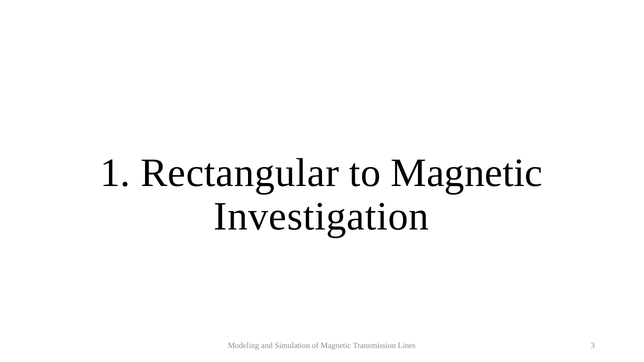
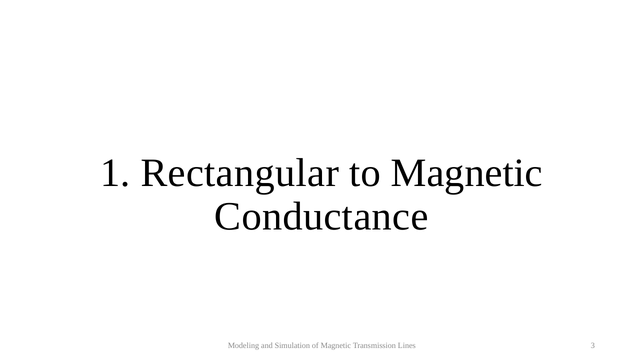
Investigation: Investigation -> Conductance
